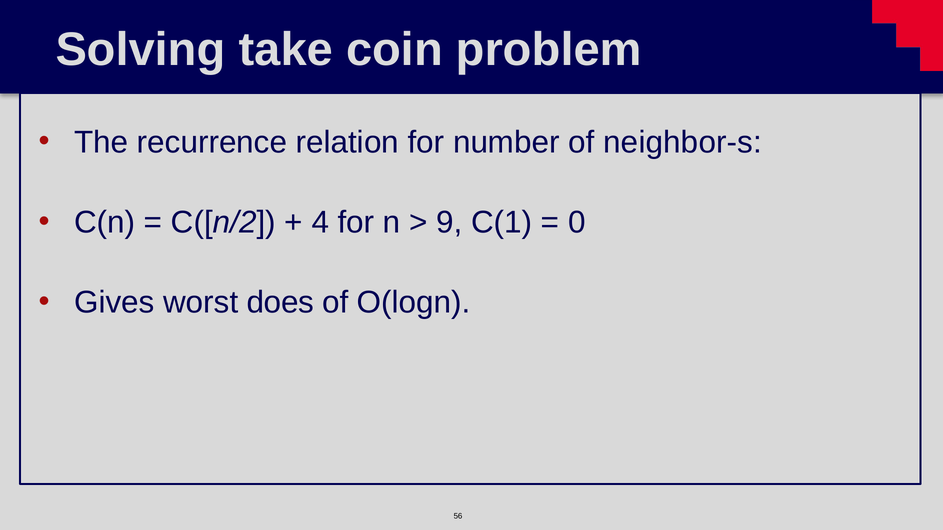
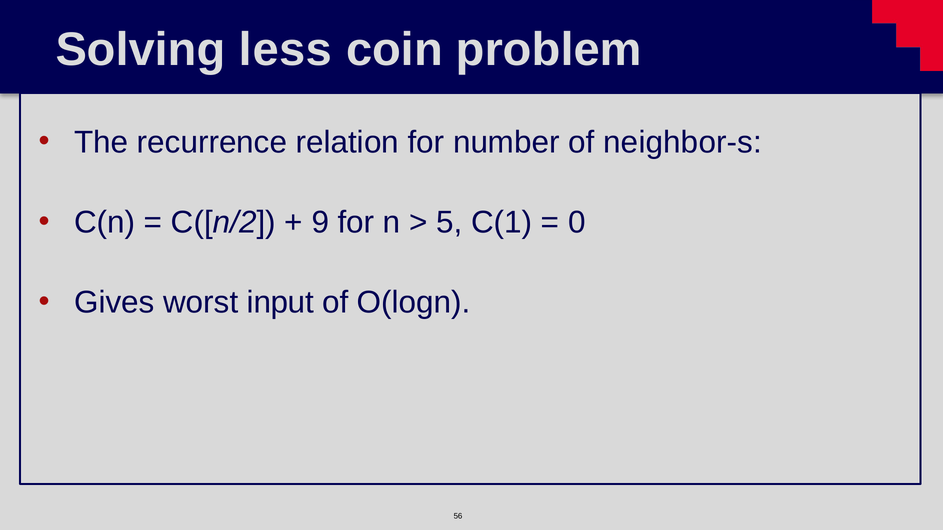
take: take -> less
4: 4 -> 9
9: 9 -> 5
does: does -> input
